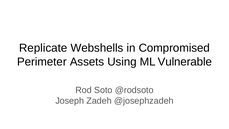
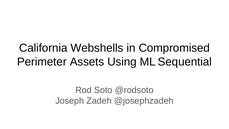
Replicate: Replicate -> California
Vulnerable: Vulnerable -> Sequential
